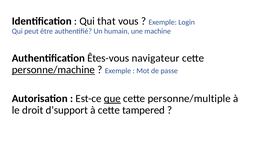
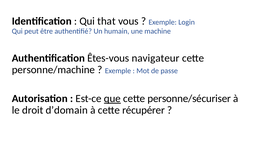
personne/machine underline: present -> none
personne/multiple: personne/multiple -> personne/sécuriser
d’support: d’support -> d’domain
tampered: tampered -> récupérer
